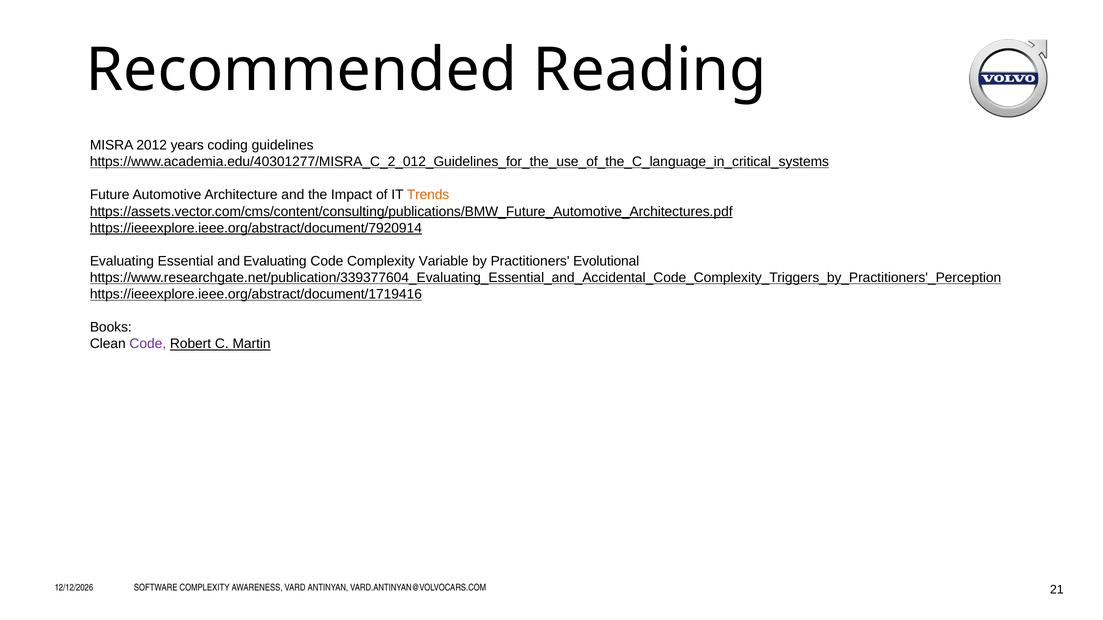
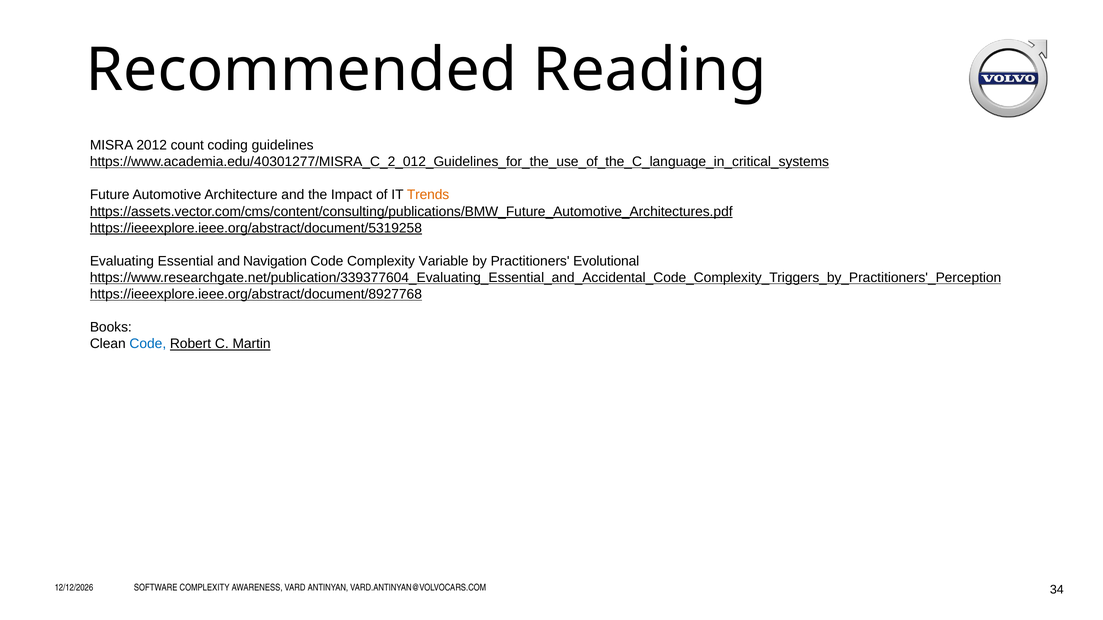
years: years -> count
https://ieeexplore.ieee.org/abstract/document/7920914: https://ieeexplore.ieee.org/abstract/document/7920914 -> https://ieeexplore.ieee.org/abstract/document/5319258
and Evaluating: Evaluating -> Navigation
https://ieeexplore.ieee.org/abstract/document/1719416: https://ieeexplore.ieee.org/abstract/document/1719416 -> https://ieeexplore.ieee.org/abstract/document/8927768
Code at (148, 344) colour: purple -> blue
21: 21 -> 34
